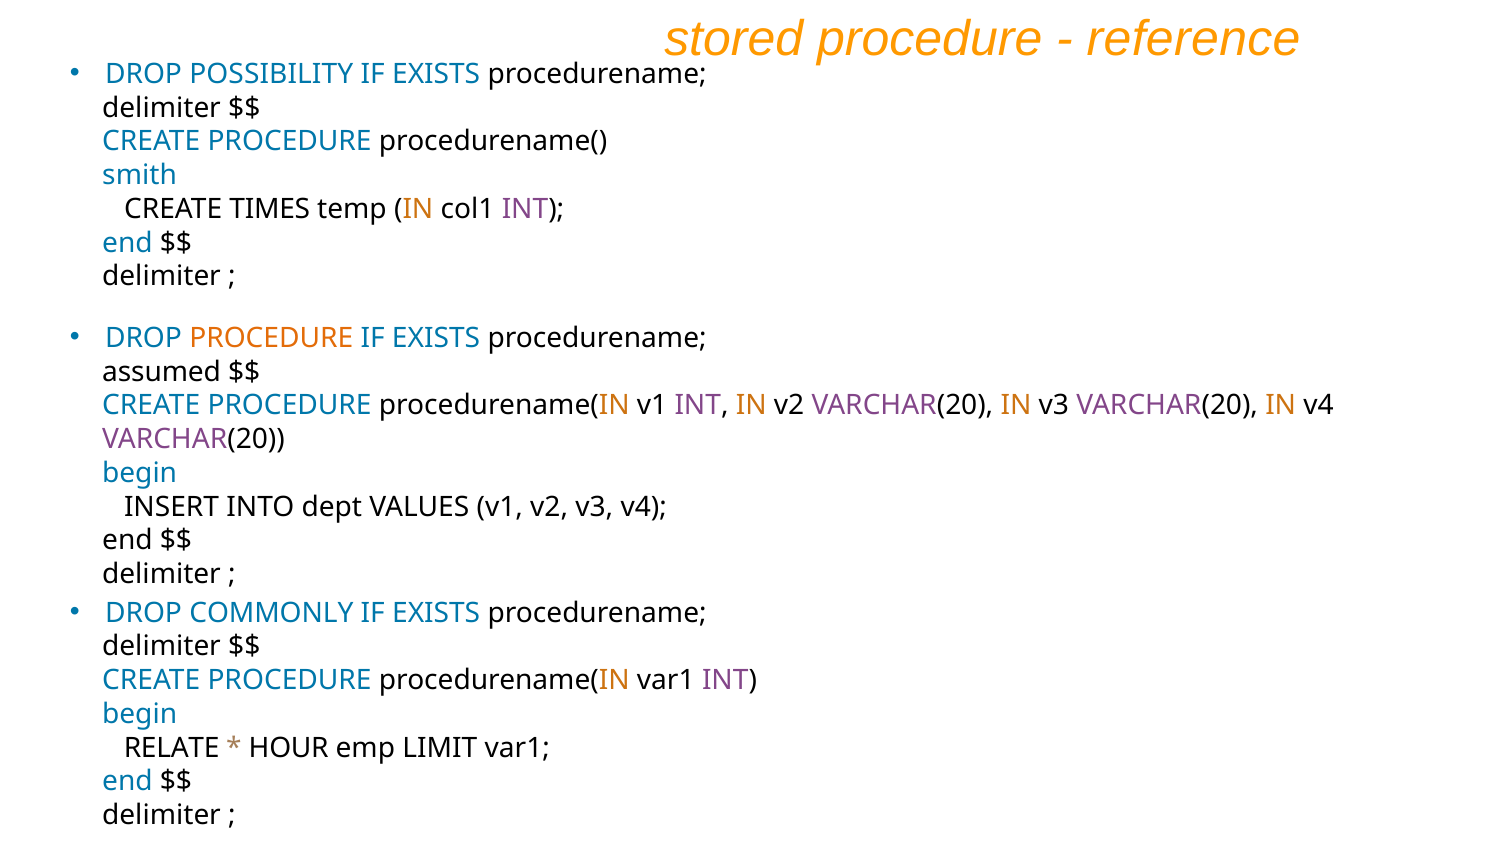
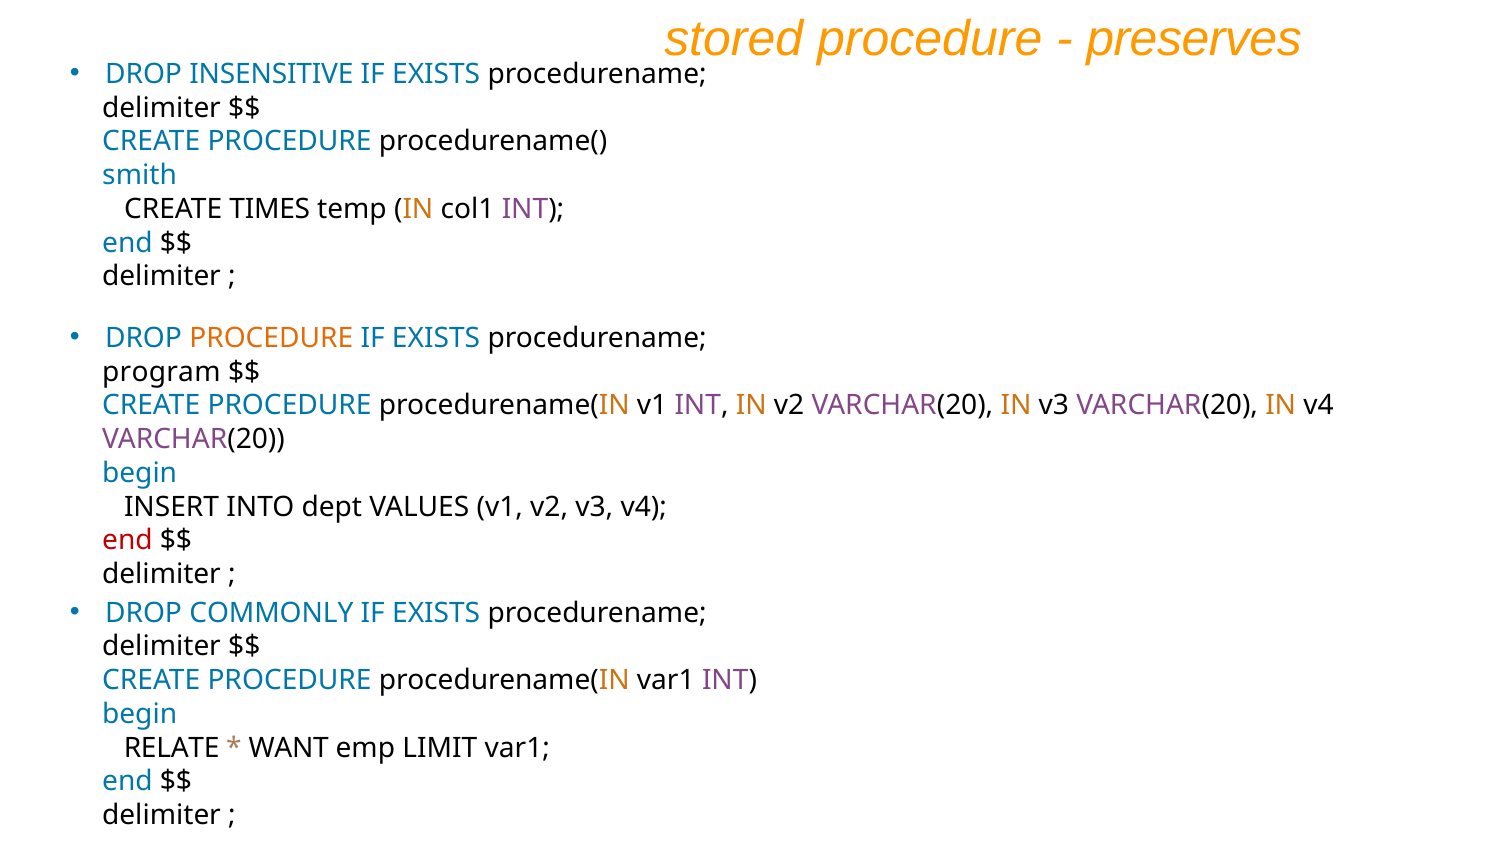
reference: reference -> preserves
POSSIBILITY: POSSIBILITY -> INSENSITIVE
assumed: assumed -> program
end at (127, 541) colour: black -> red
HOUR: HOUR -> WANT
